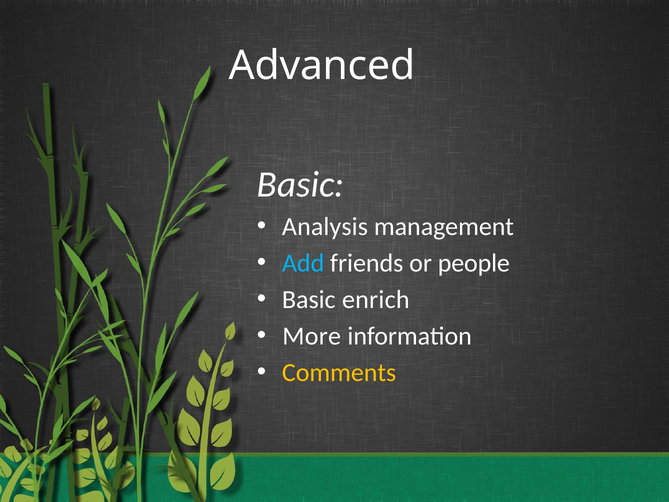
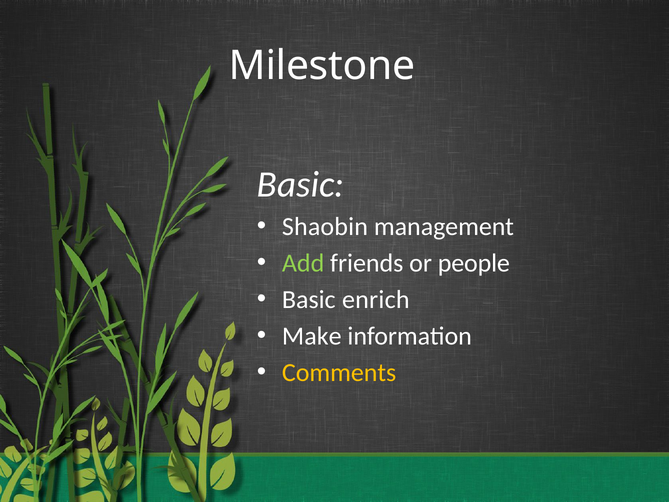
Advanced: Advanced -> Milestone
Analysis: Analysis -> Shaobin
Add colour: light blue -> light green
More: More -> Make
